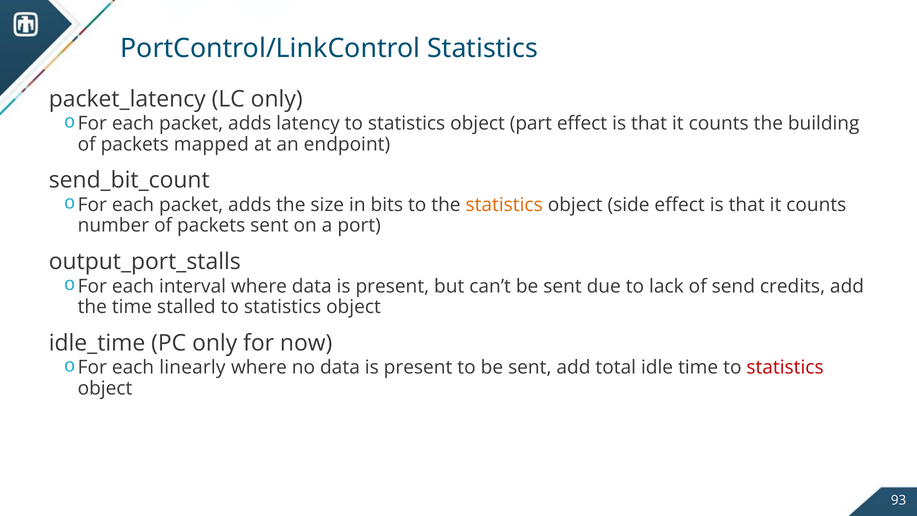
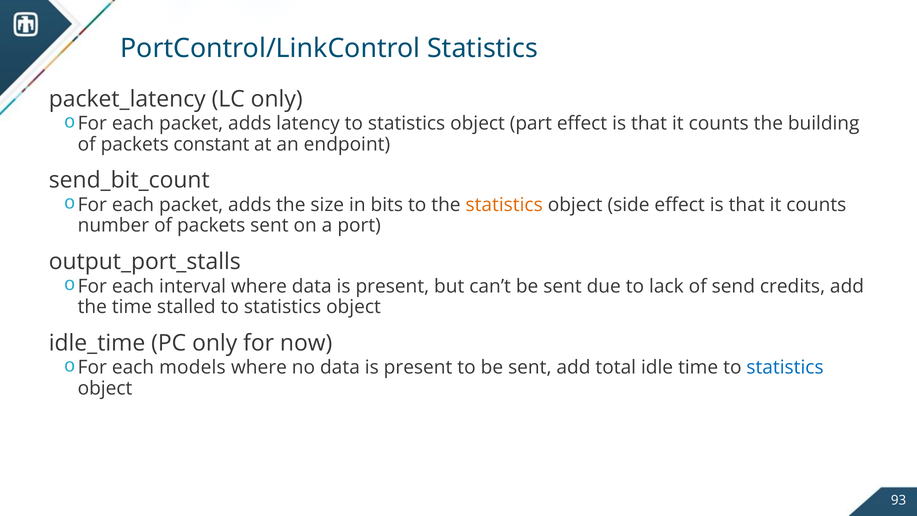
mapped: mapped -> constant
linearly: linearly -> models
statistics at (785, 367) colour: red -> blue
